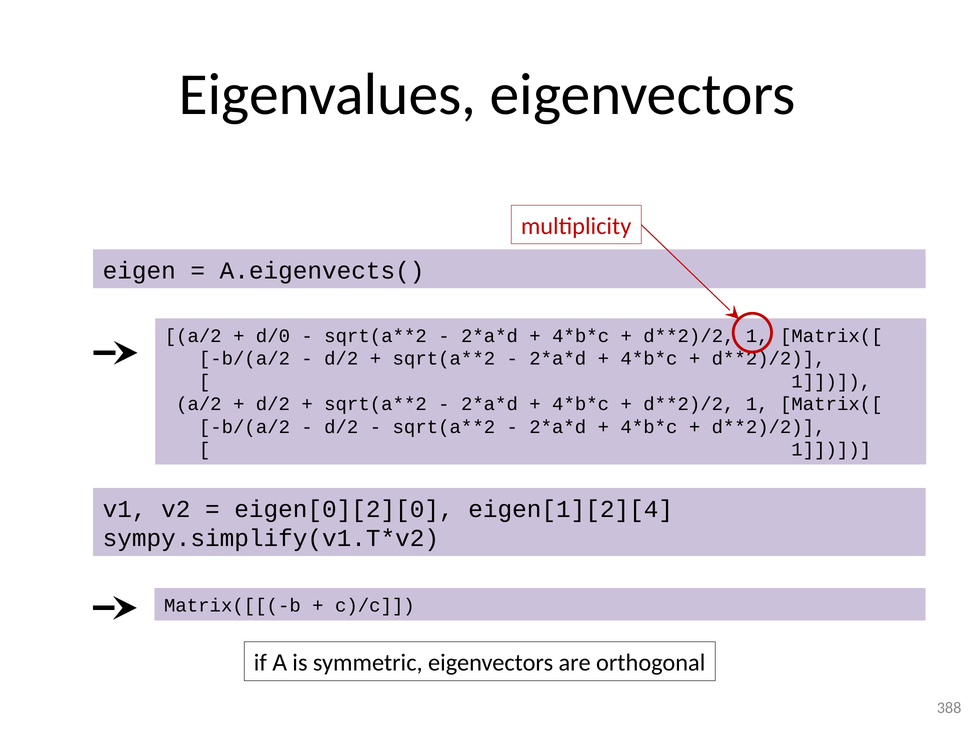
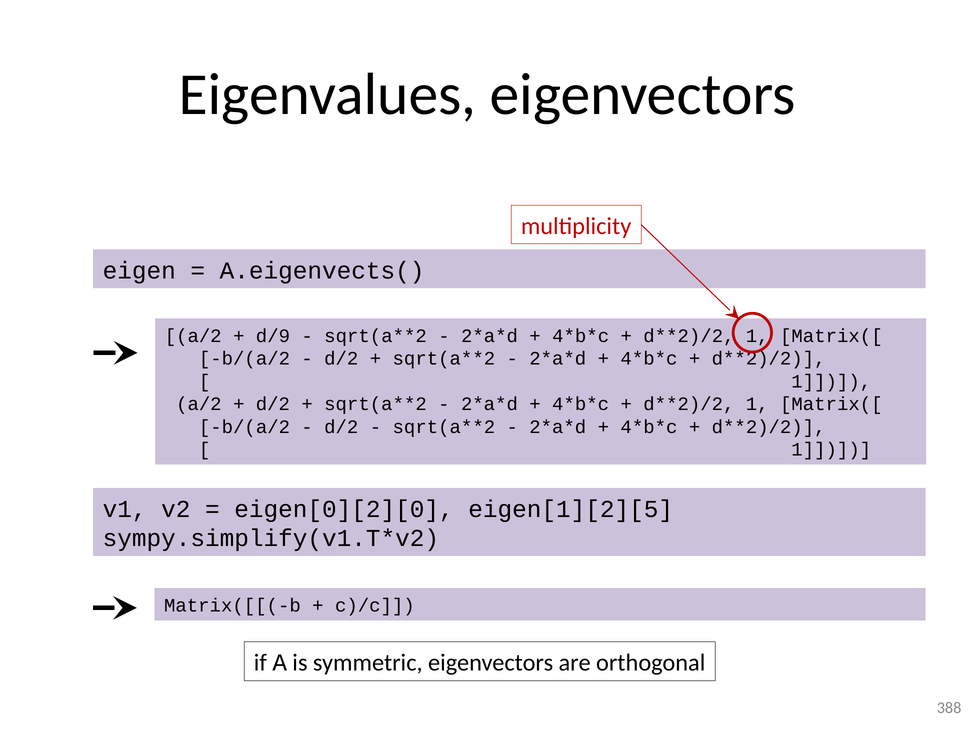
d/0: d/0 -> d/9
eigen[1][2][4: eigen[1][2][4 -> eigen[1][2][5
